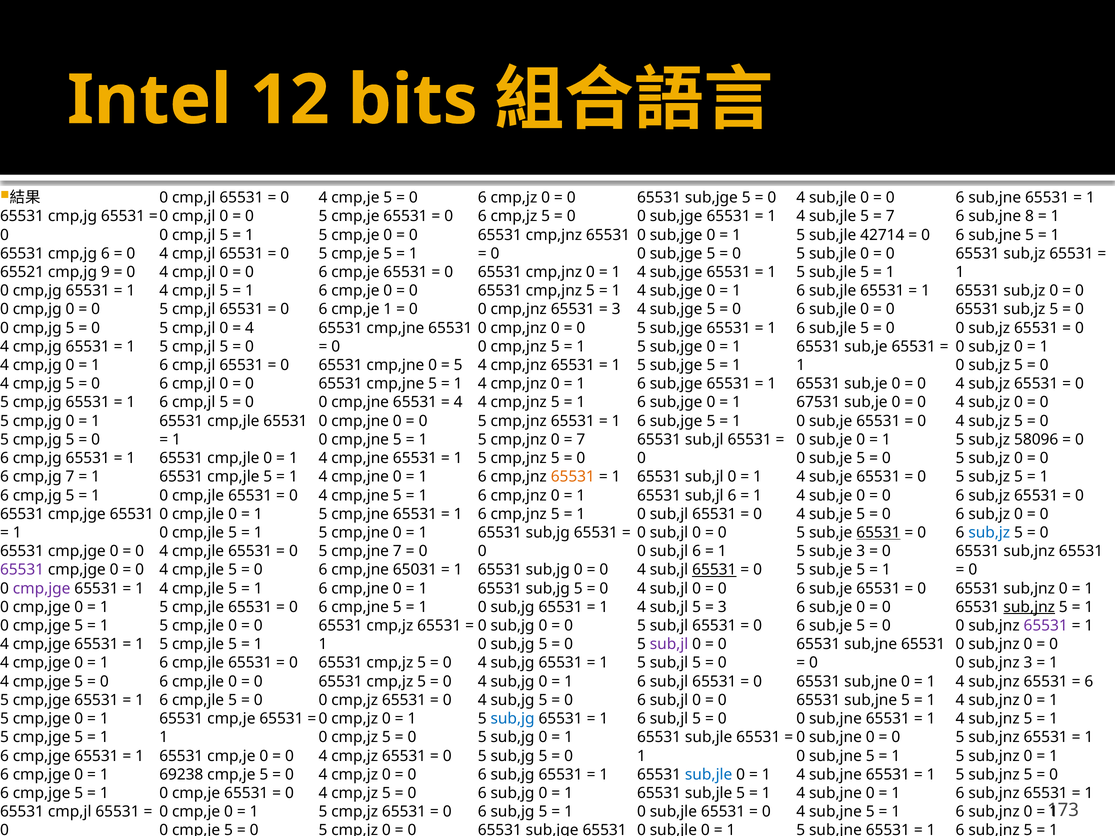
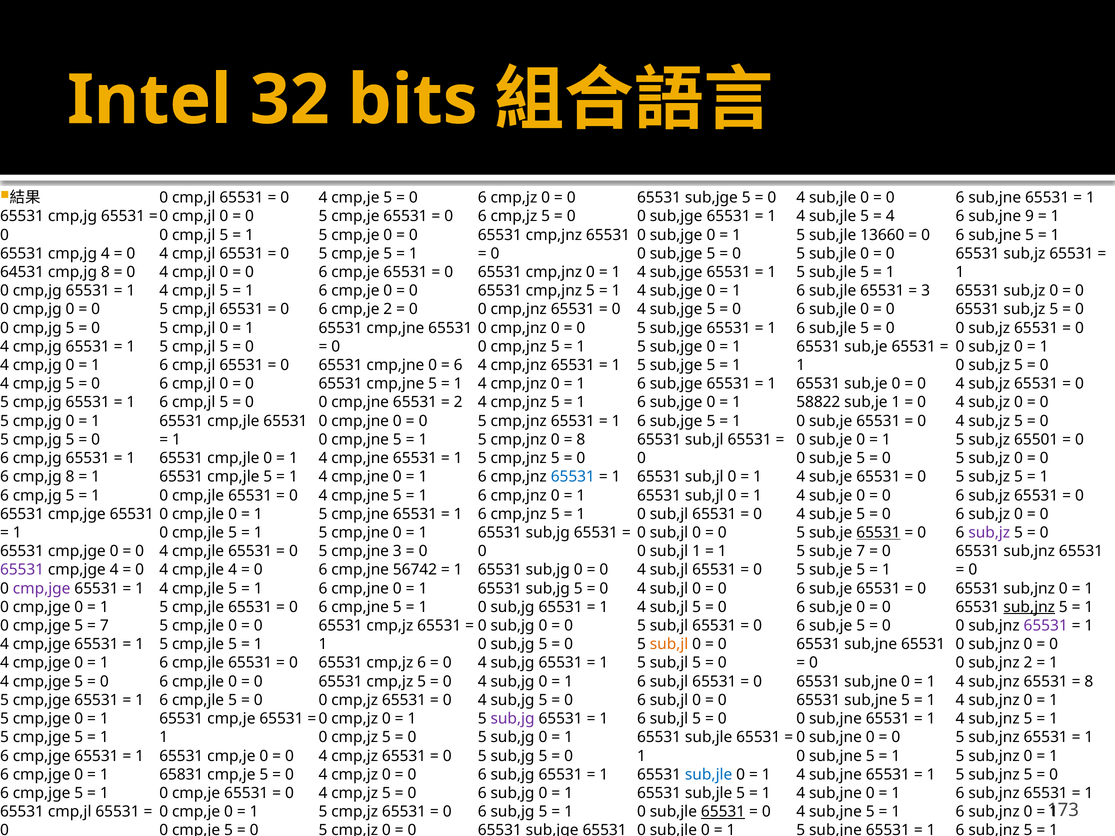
12: 12 -> 32
7 at (890, 216): 7 -> 4
8: 8 -> 9
42714: 42714 -> 13660
cmp,jg 6: 6 -> 4
65521: 65521 -> 64531
9 at (105, 272): 9 -> 8
1 at (926, 291): 1 -> 3
cmp,je 1: 1 -> 2
3 at (616, 309): 3 -> 0
4 at (250, 328): 4 -> 1
5 at (458, 365): 5 -> 6
4 at (458, 402): 4 -> 2
67531: 67531 -> 58822
0 at (896, 402): 0 -> 1
7 at (581, 440): 7 -> 8
58096: 58096 -> 65501
6 cmp,jg 7: 7 -> 8
65531 at (573, 477) colour: orange -> blue
6 at (732, 496): 6 -> 0
sub,jz at (989, 533) colour: blue -> purple
cmp,jne 7: 7 -> 3
0 sub,jl 6: 6 -> 1
sub,je 3: 3 -> 7
0 at (114, 570): 0 -> 4
5 at (233, 570): 5 -> 4
65031: 65031 -> 56742
65531 at (714, 570) underline: present -> none
3 at (722, 607): 3 -> 0
1 at (104, 626): 1 -> 7
sub,jl at (669, 644) colour: purple -> orange
5 at (422, 663): 5 -> 6
sub,jnz 3: 3 -> 2
6 at (1089, 682): 6 -> 8
sub,jg at (513, 719) colour: blue -> purple
69238: 69238 -> 65831
65531 at (723, 812) underline: none -> present
